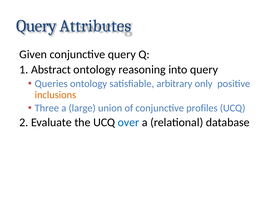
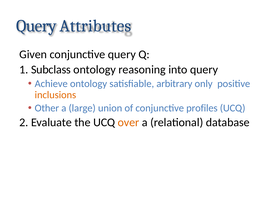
Abstract: Abstract -> Subclass
Queries: Queries -> Achieve
Three: Three -> Other
over colour: blue -> orange
